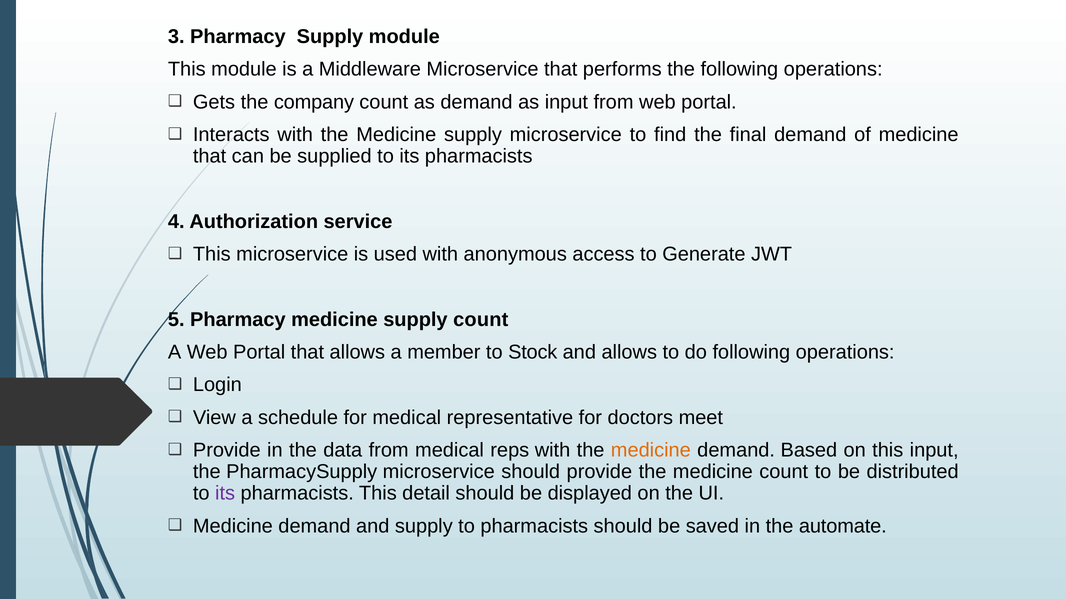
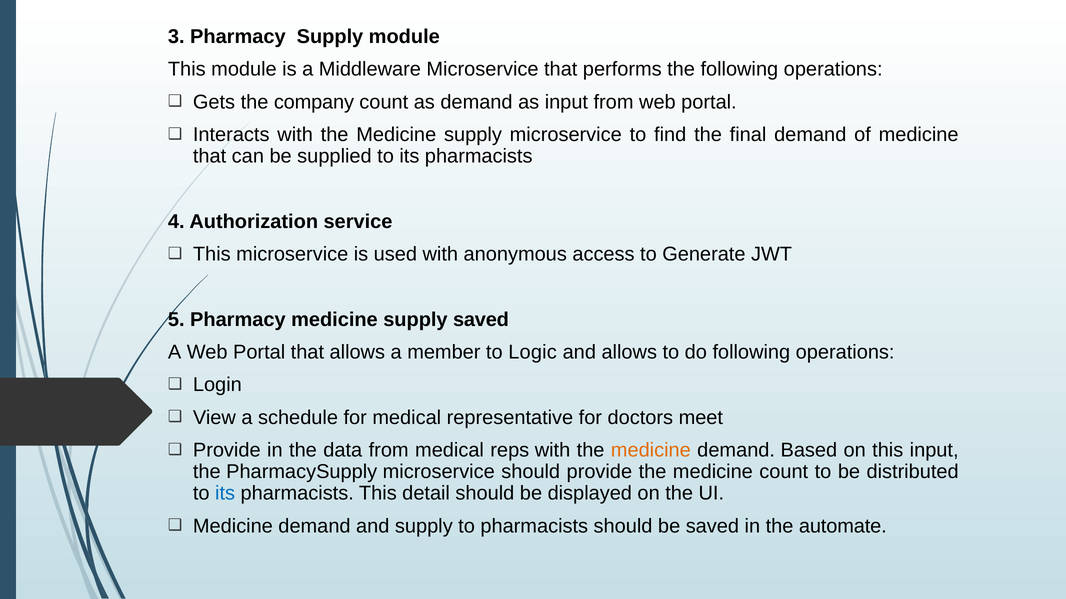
supply count: count -> saved
Stock: Stock -> Logic
its at (225, 494) colour: purple -> blue
